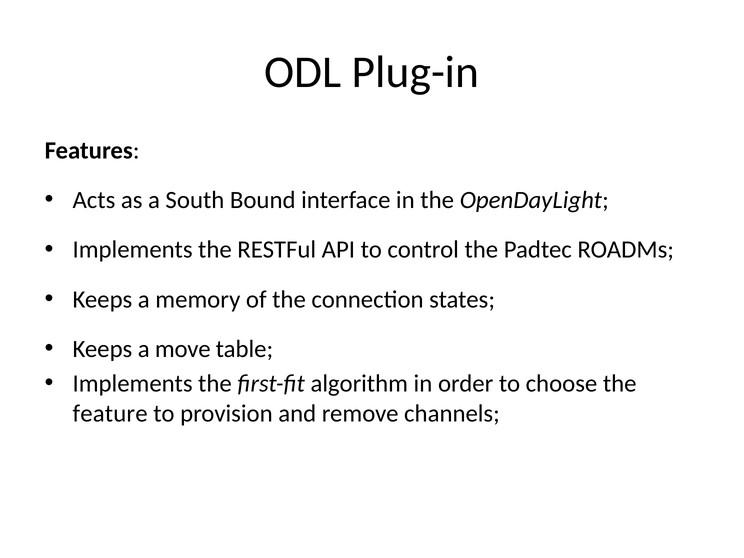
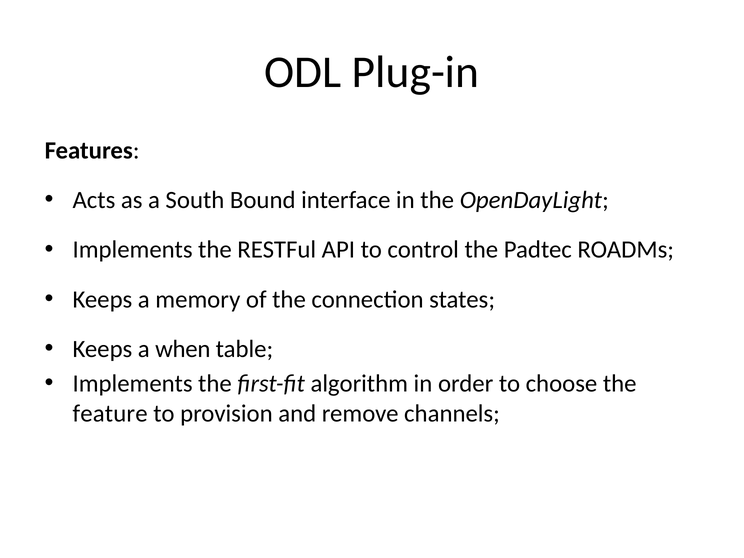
move: move -> when
